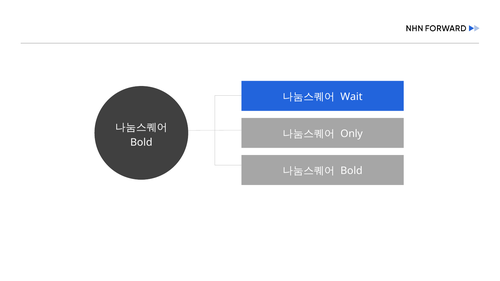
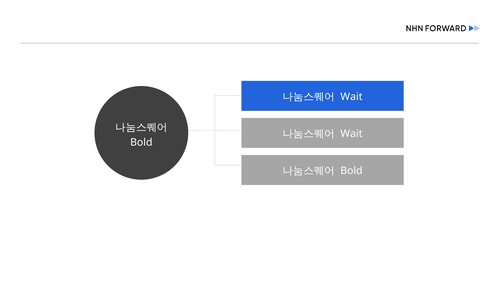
Only at (352, 134): Only -> Wait
